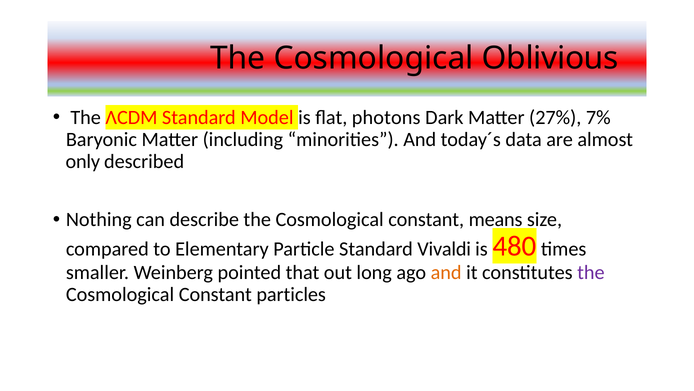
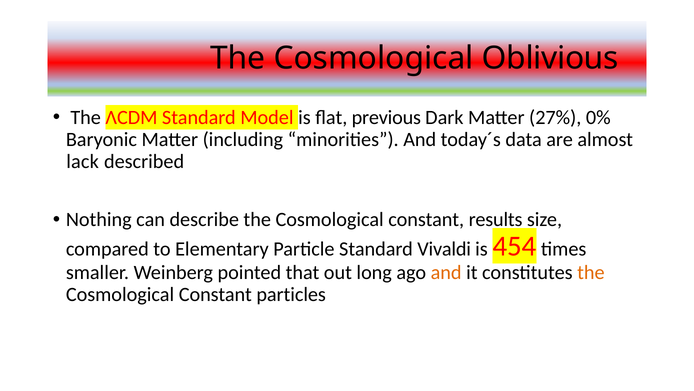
photons: photons -> previous
7%: 7% -> 0%
only: only -> lack
means: means -> results
480: 480 -> 454
the at (591, 272) colour: purple -> orange
